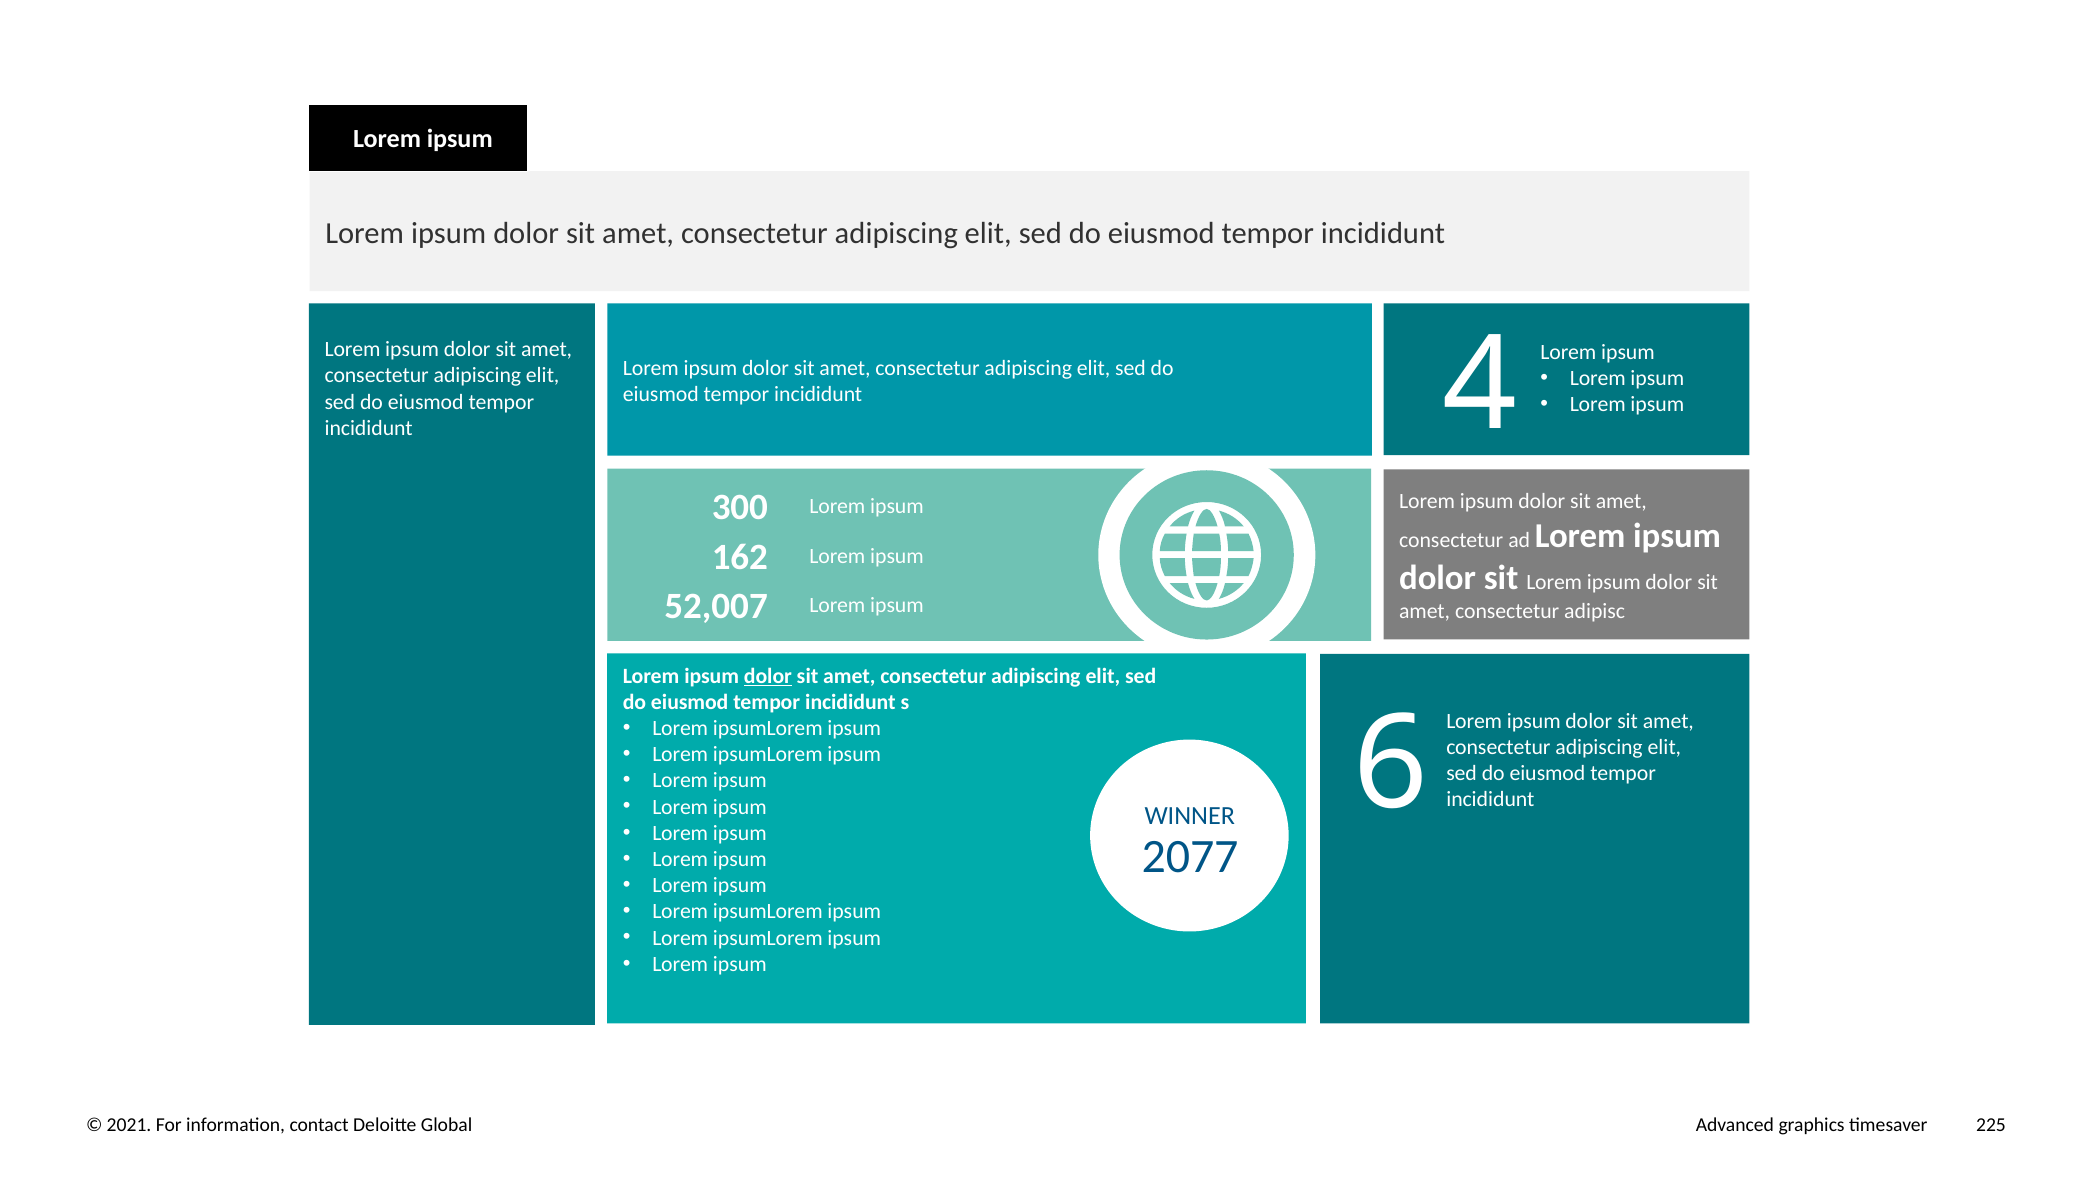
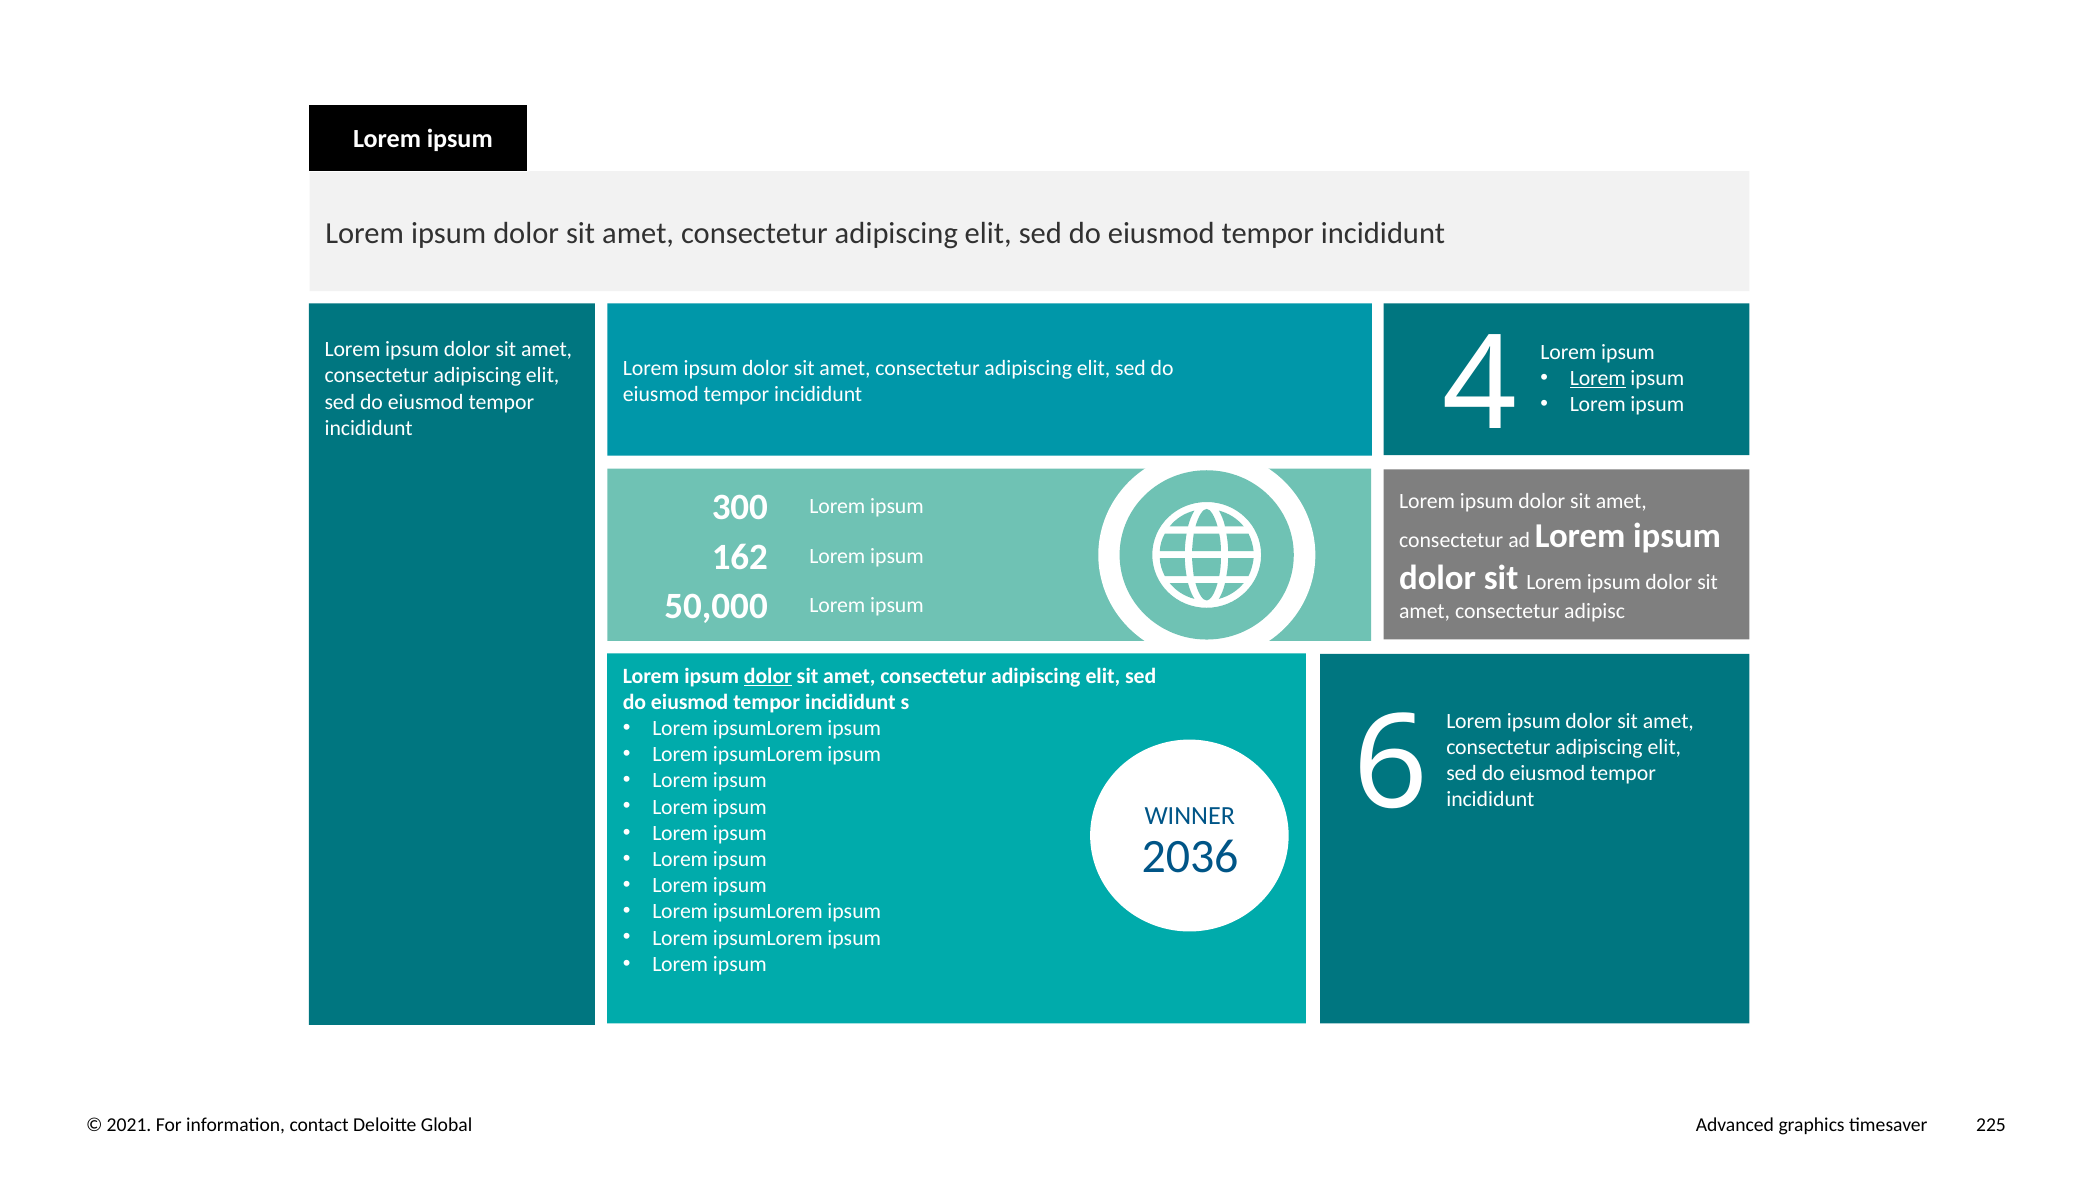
Lorem at (1598, 378) underline: none -> present
52,007: 52,007 -> 50,000
2077: 2077 -> 2036
